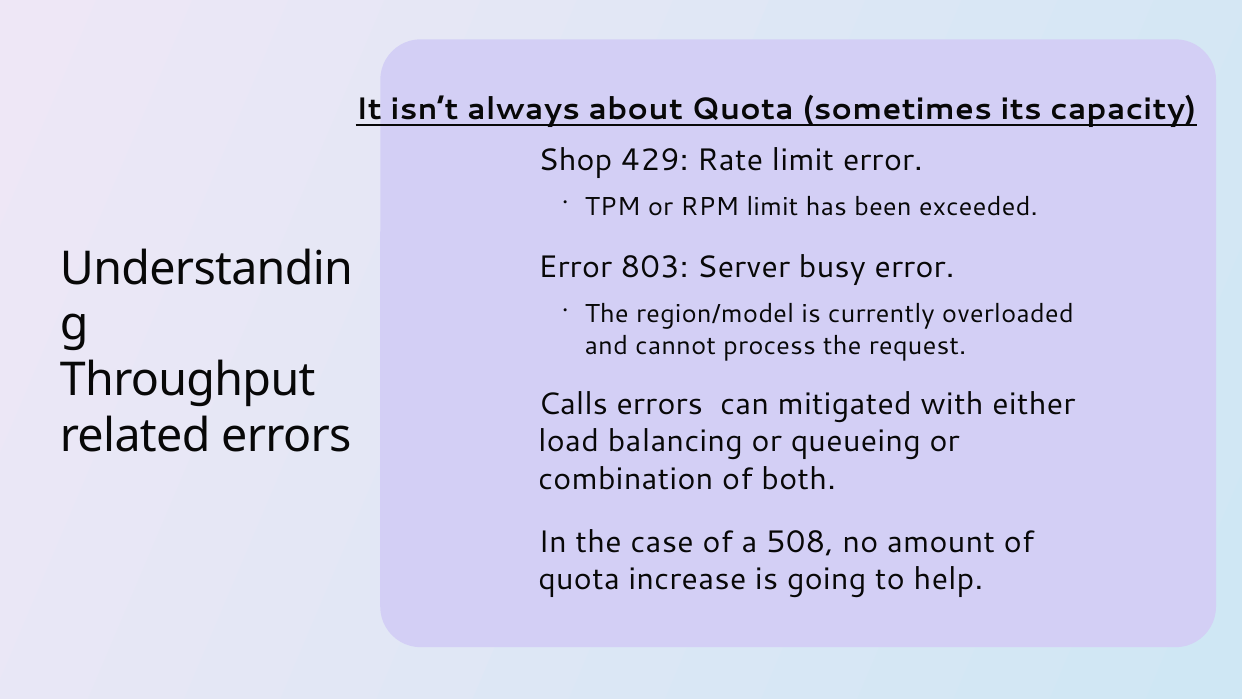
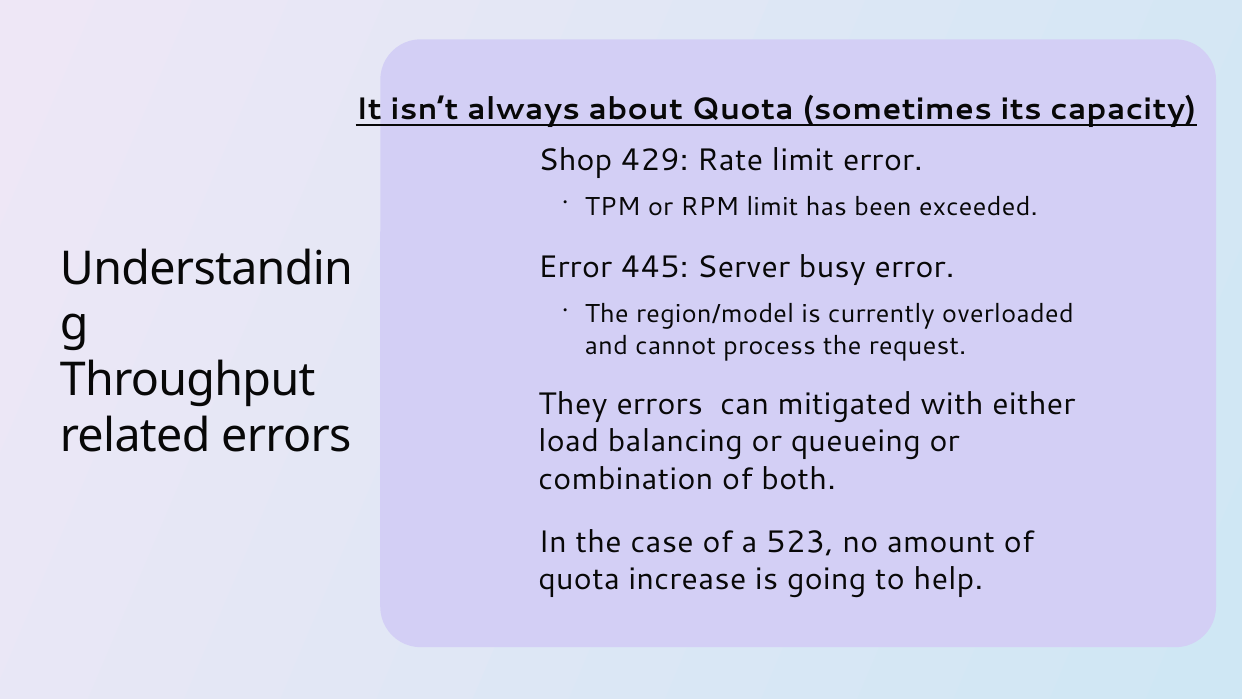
803: 803 -> 445
Calls: Calls -> They
508: 508 -> 523
